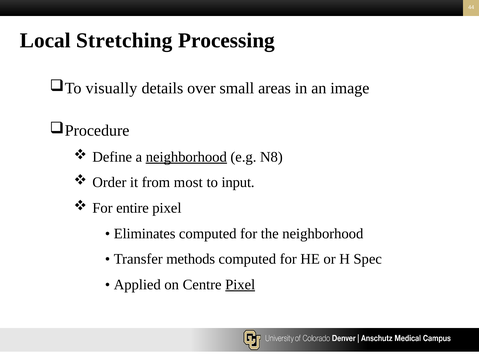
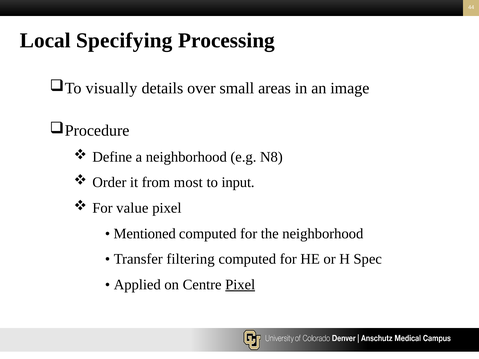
Stretching: Stretching -> Specifying
neighborhood at (186, 157) underline: present -> none
entire: entire -> value
Eliminates: Eliminates -> Mentioned
methods: methods -> filtering
